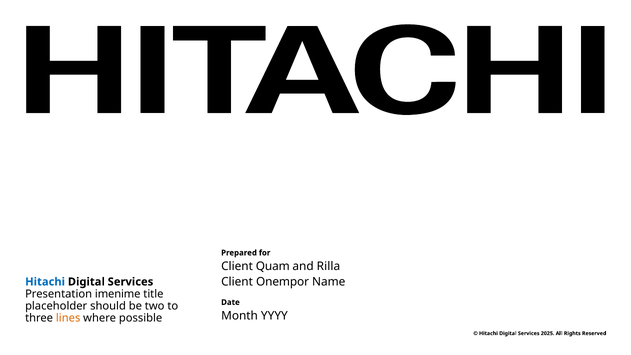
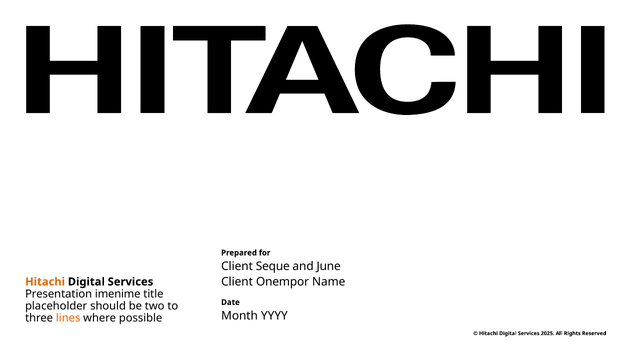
Quam: Quam -> Seque
Rilla: Rilla -> June
Hitachi at (45, 282) colour: blue -> orange
